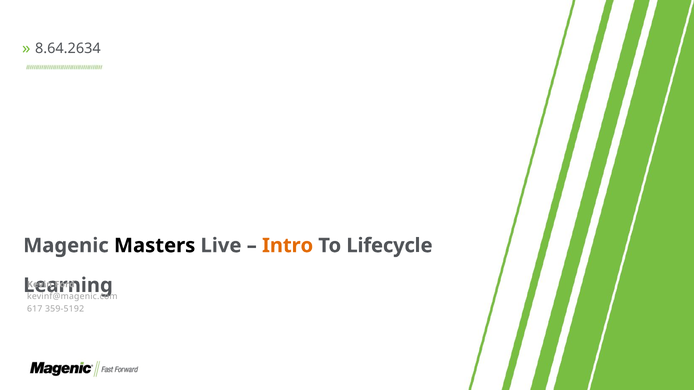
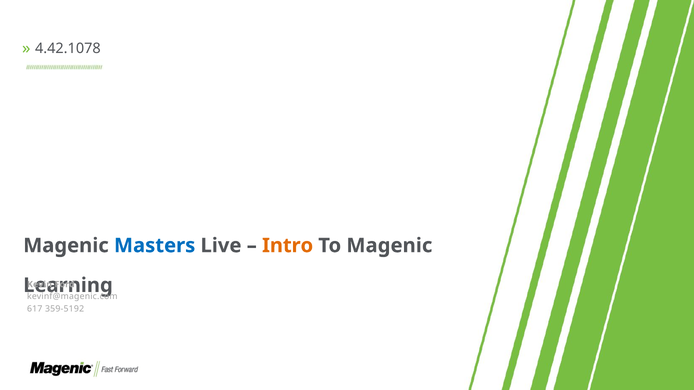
8.64.2634: 8.64.2634 -> 4.42.1078
Masters colour: black -> blue
To Lifecycle: Lifecycle -> Magenic
